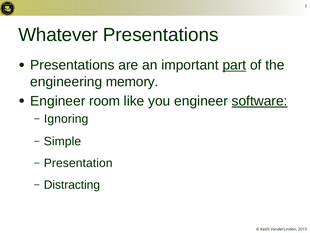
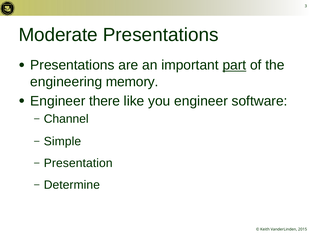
Whatever: Whatever -> Moderate
room: room -> there
software underline: present -> none
Ignoring: Ignoring -> Channel
Distracting: Distracting -> Determine
